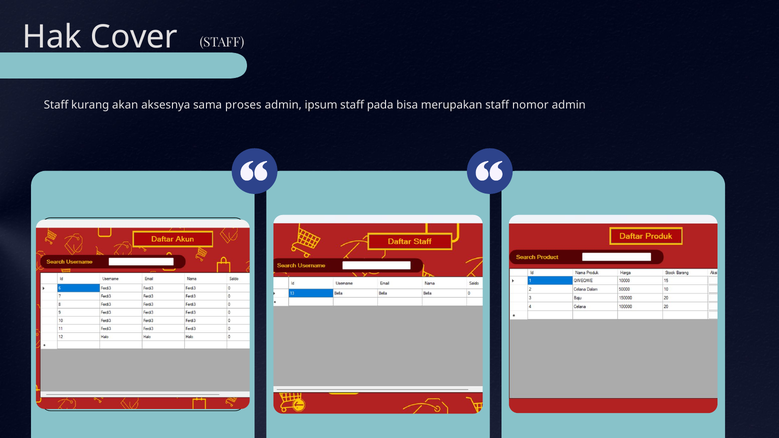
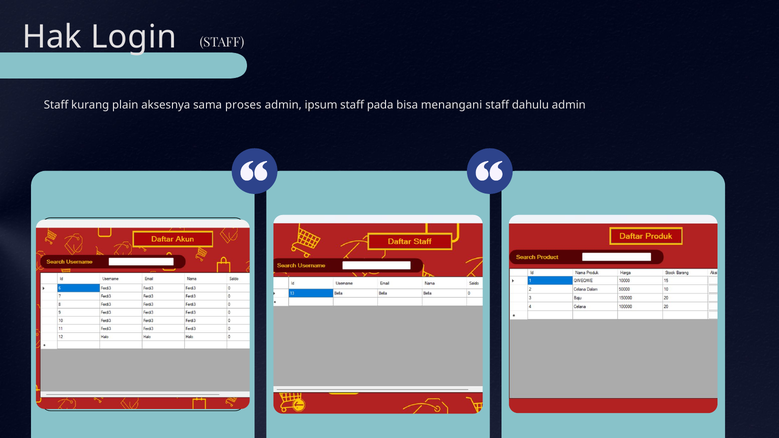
Cover: Cover -> Login
akan: akan -> plain
merupakan: merupakan -> menangani
nomor: nomor -> dahulu
